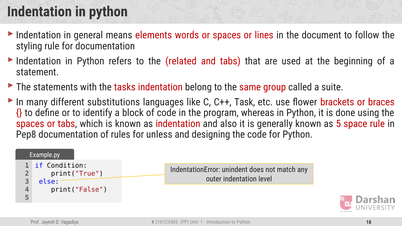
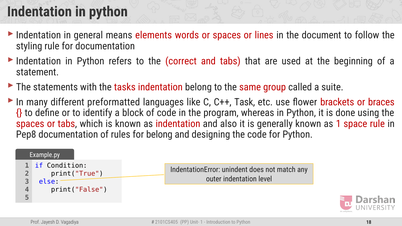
related: related -> correct
substitutions: substitutions -> preformatted
as 5: 5 -> 1
for unless: unless -> belong
